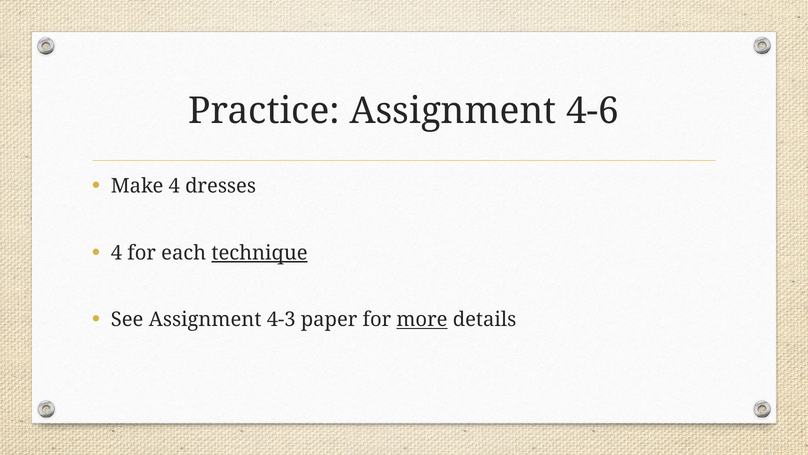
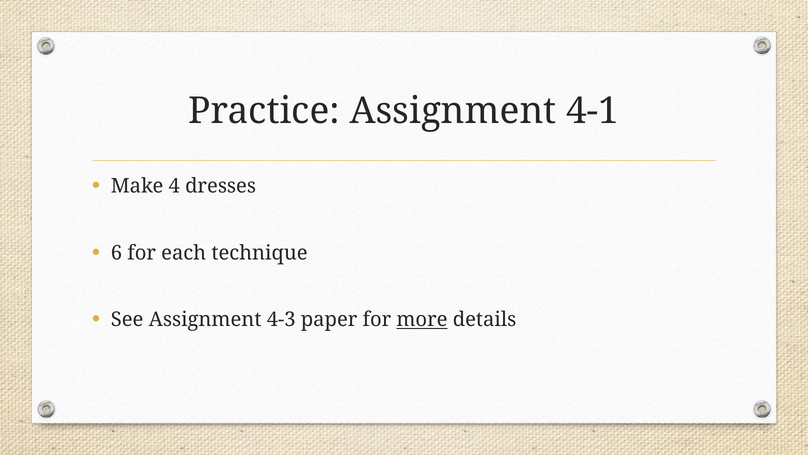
4-6: 4-6 -> 4-1
4 at (116, 253): 4 -> 6
technique underline: present -> none
